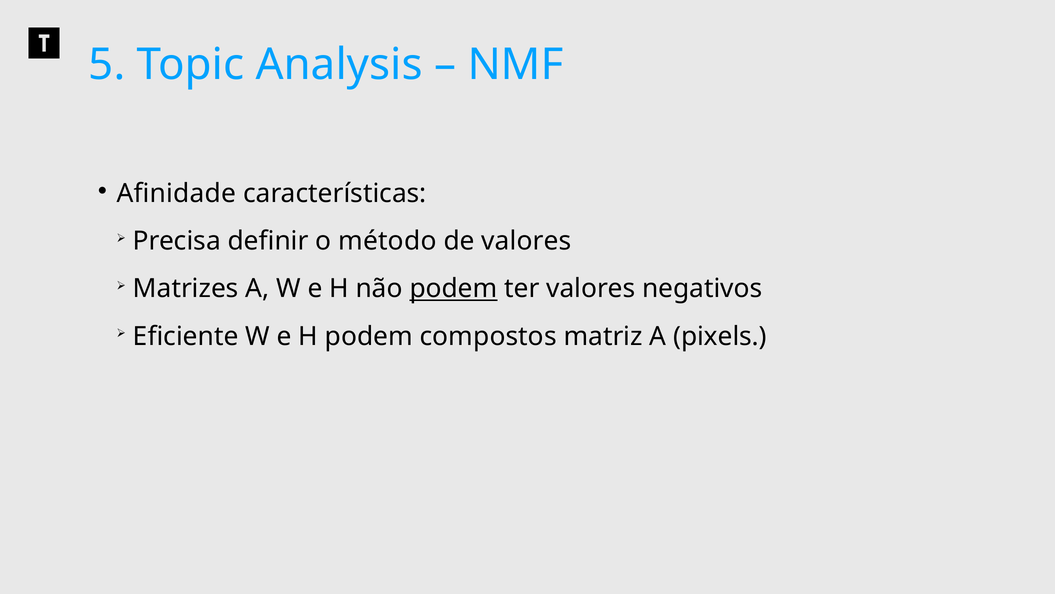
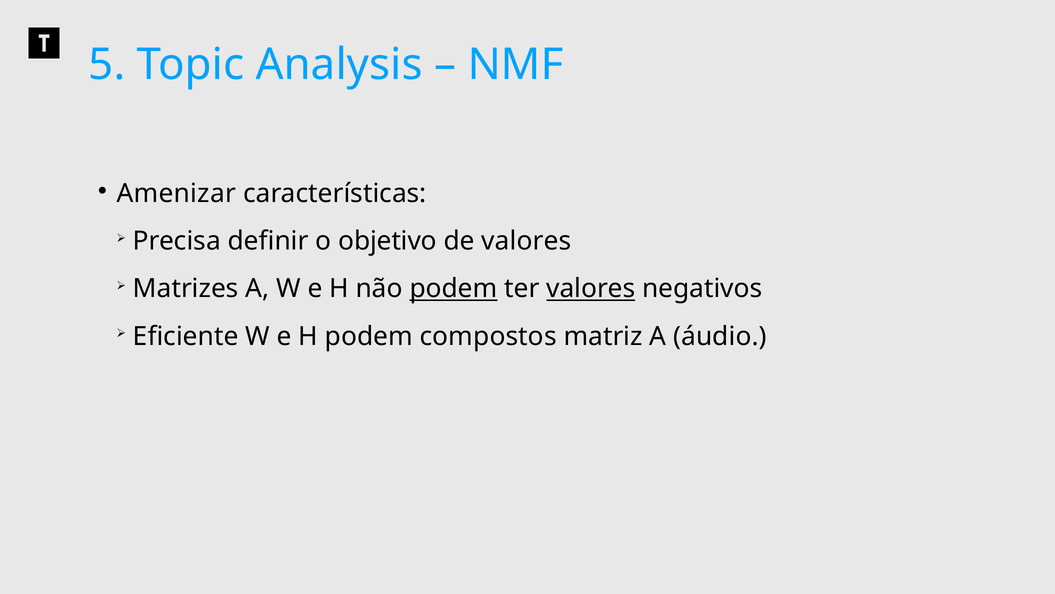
Afinidade: Afinidade -> Amenizar
método: método -> objetivo
valores at (591, 289) underline: none -> present
pixels: pixels -> áudio
